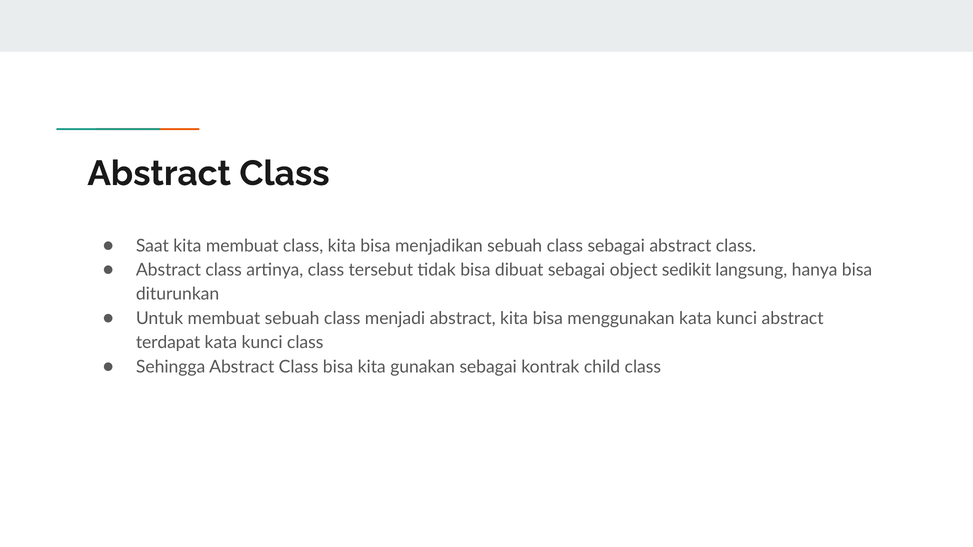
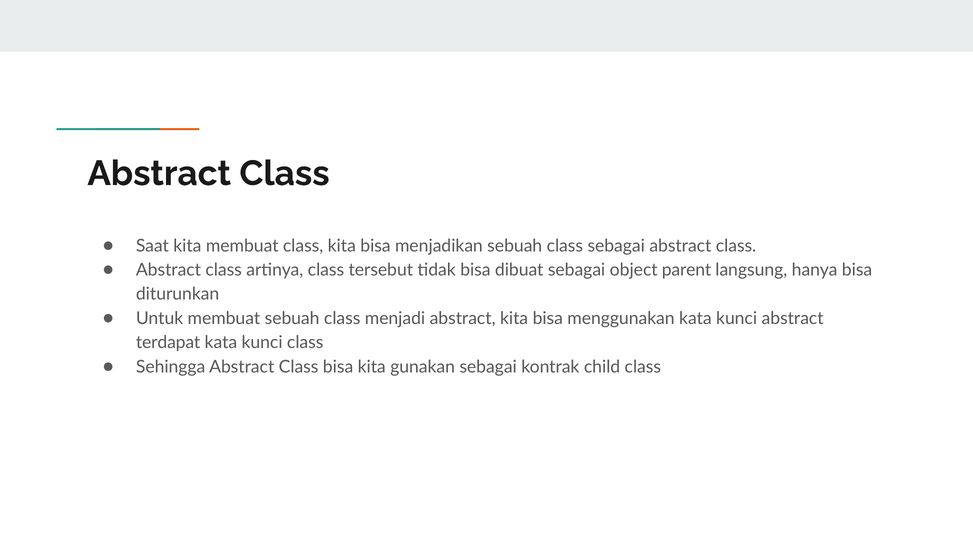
sedikit: sedikit -> parent
